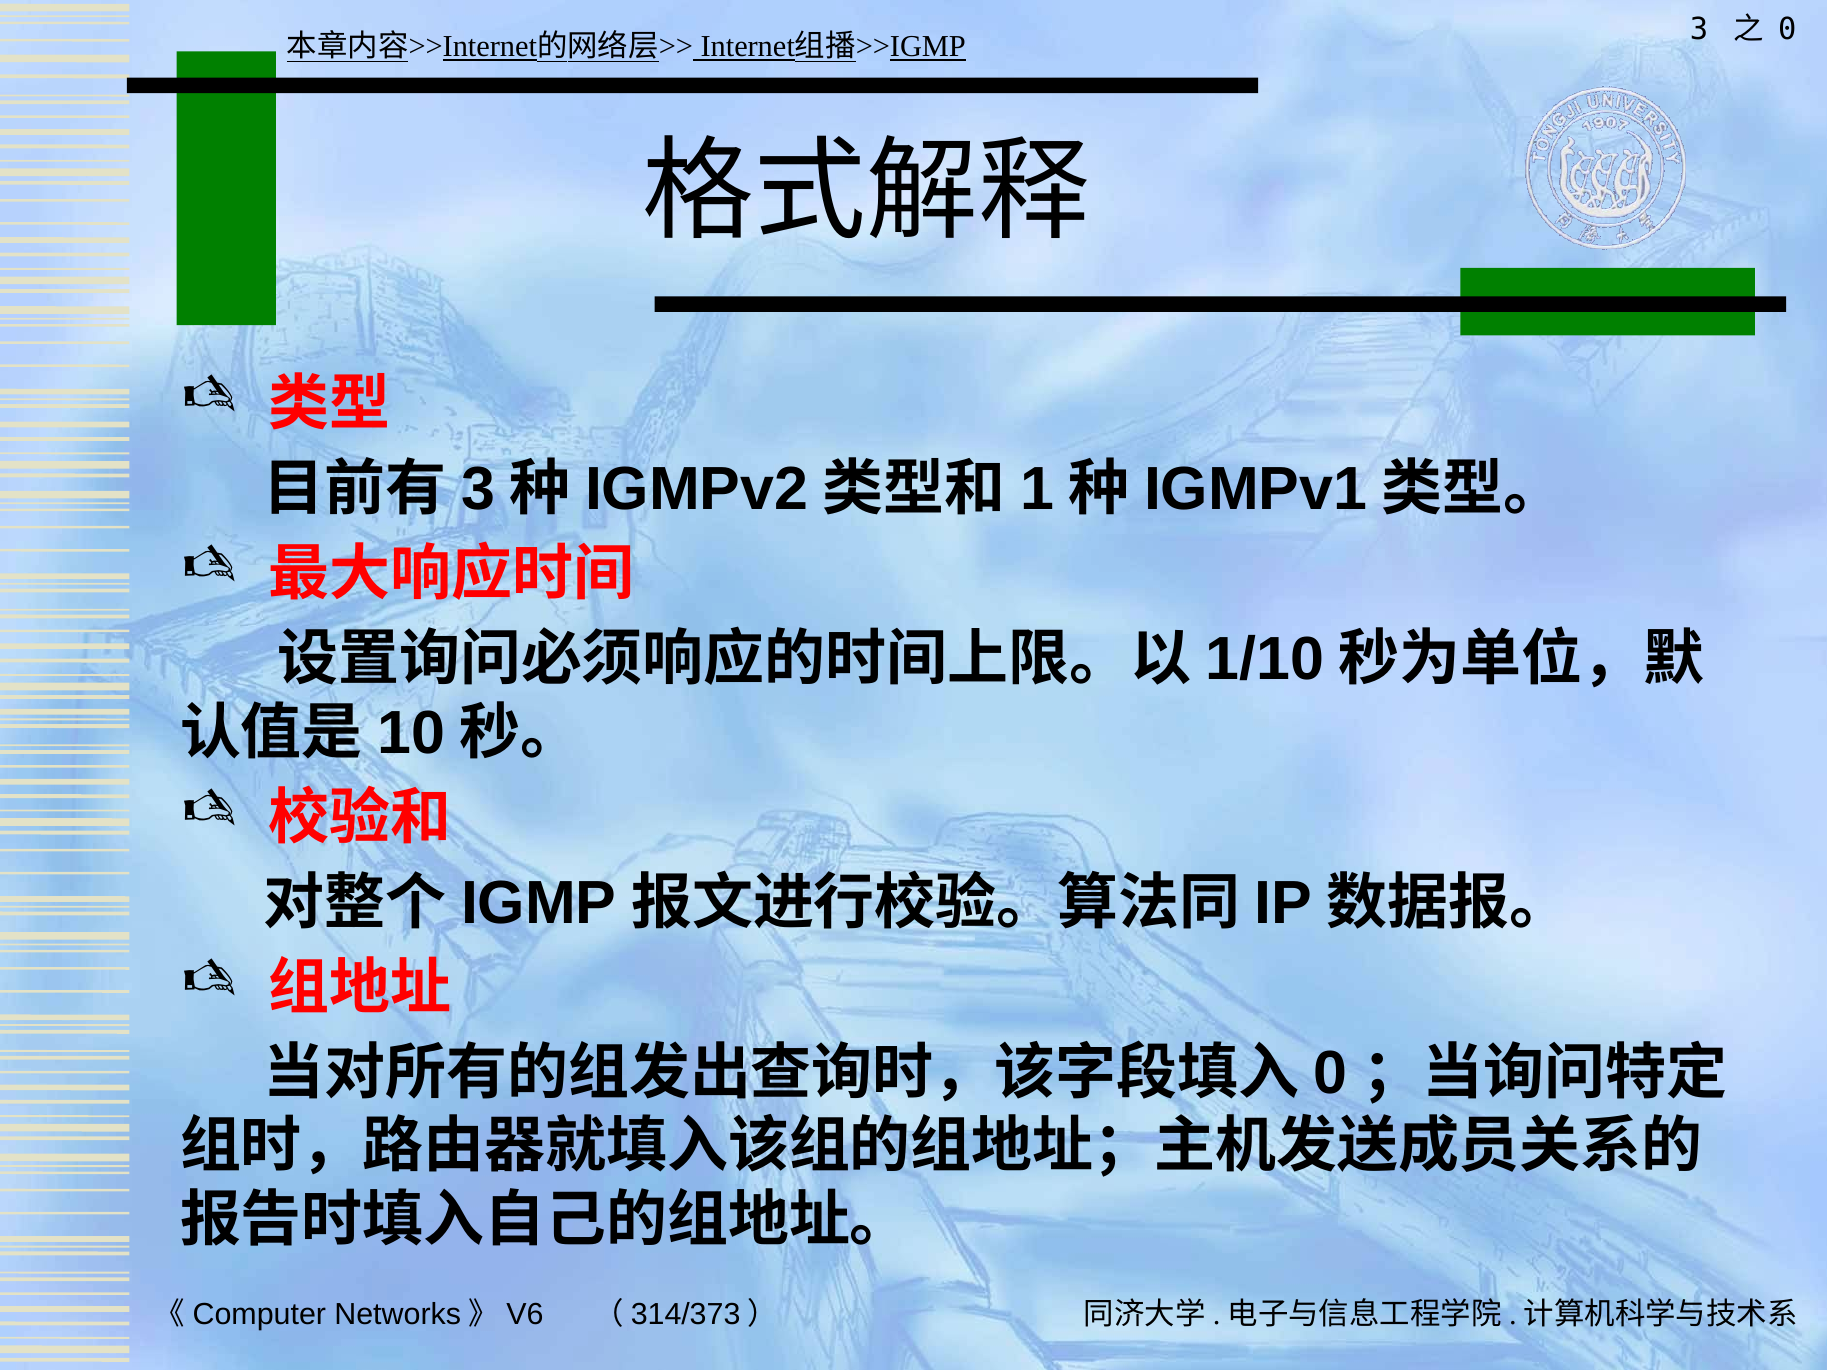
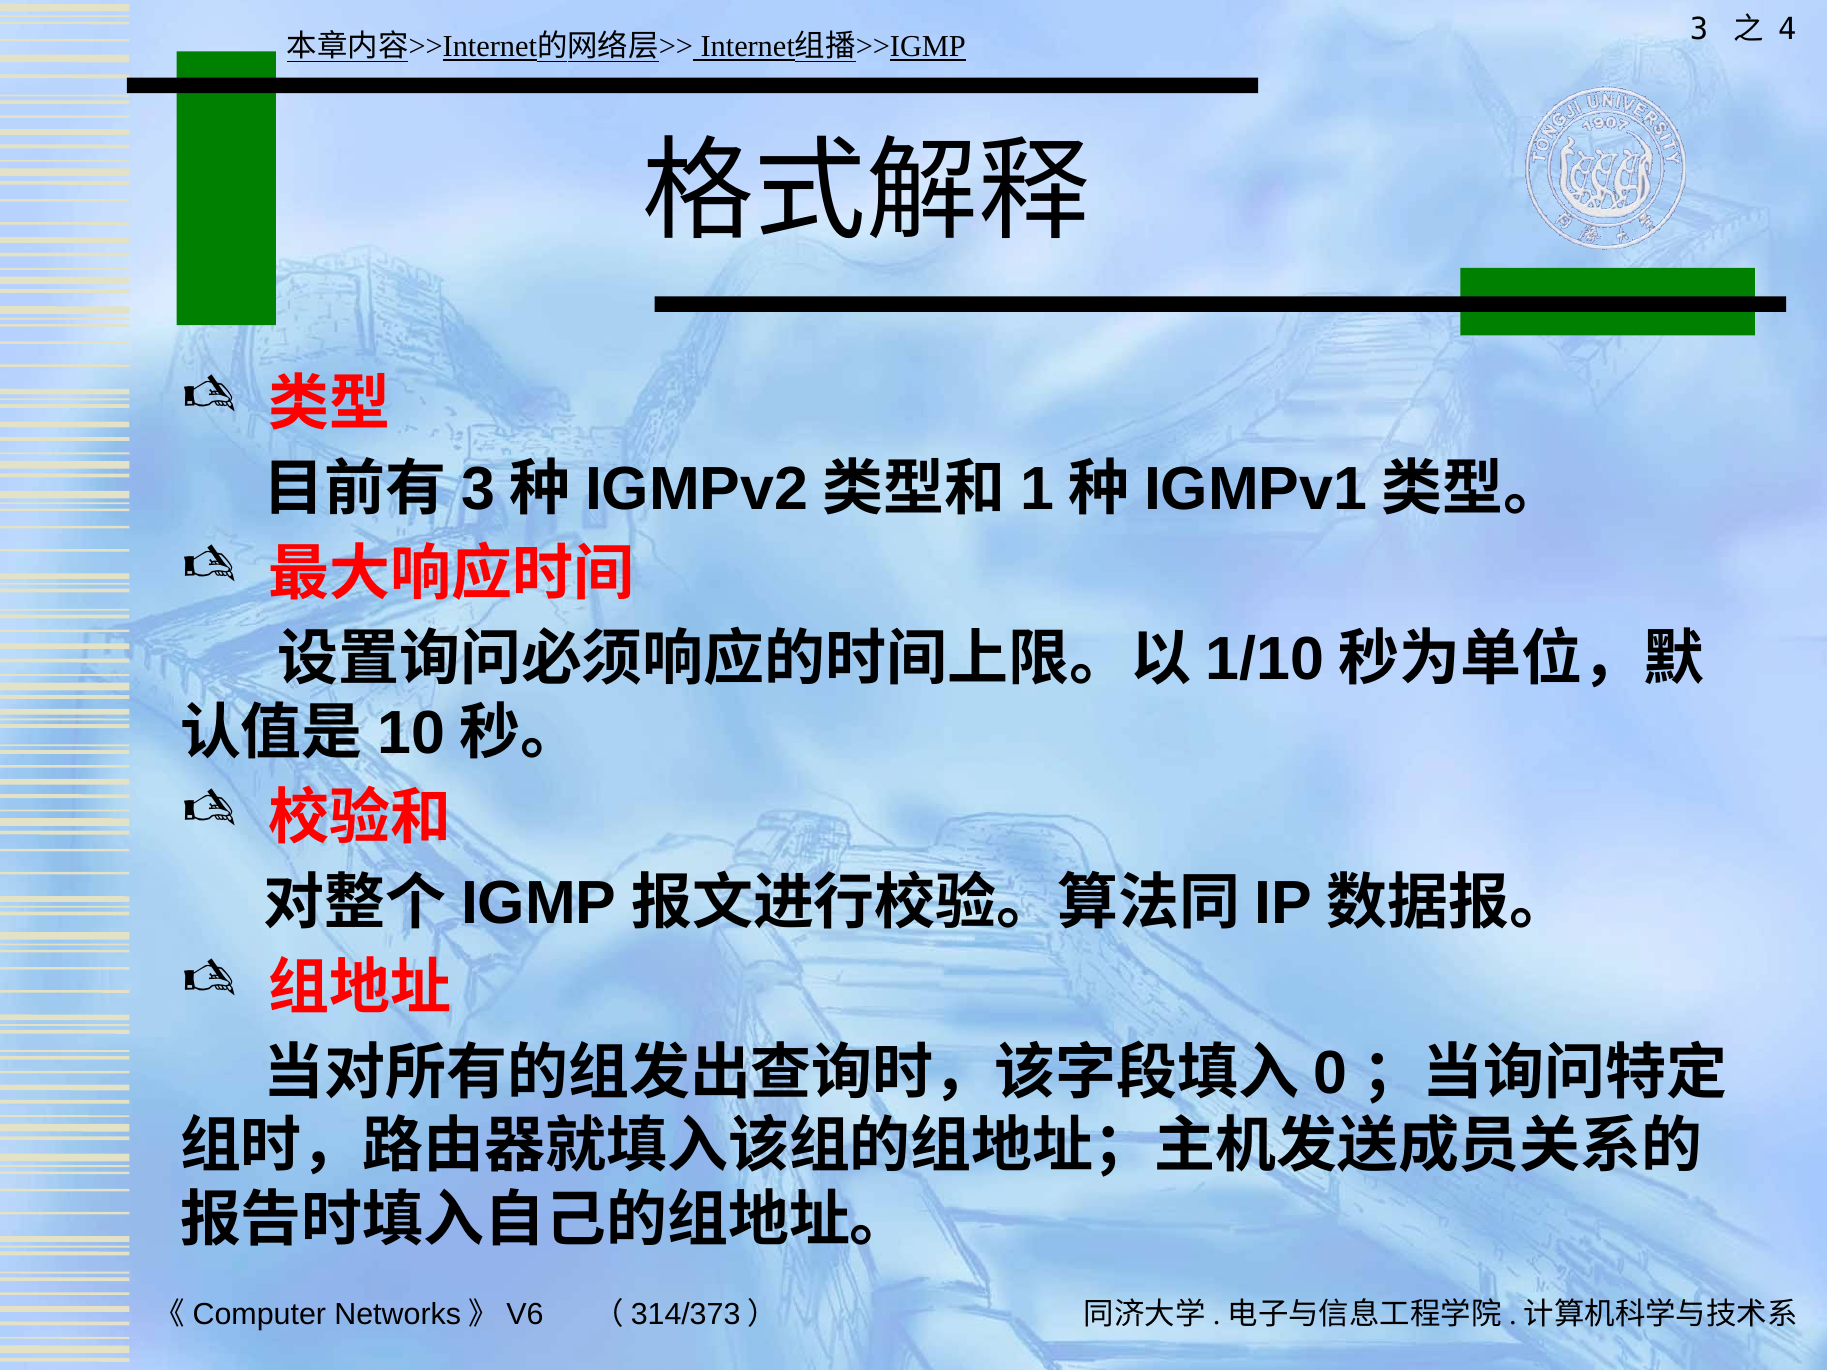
0: 0 -> 4
